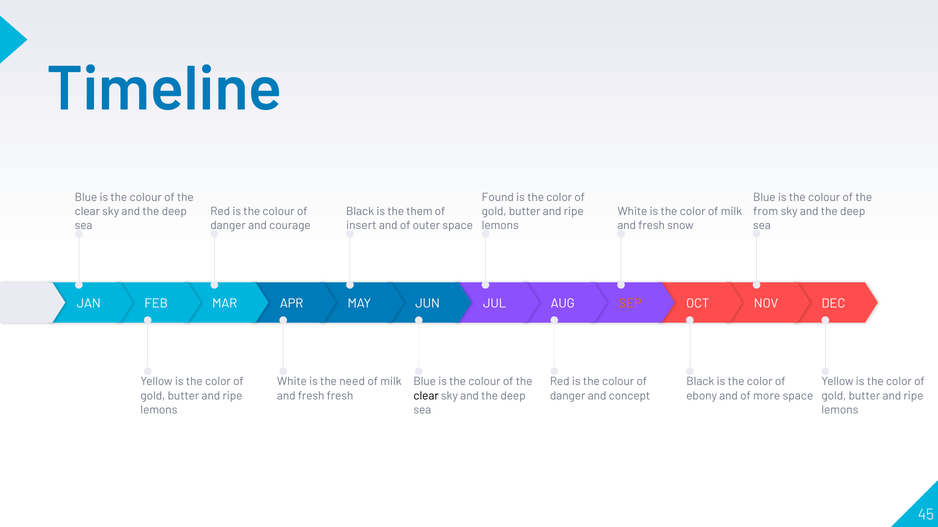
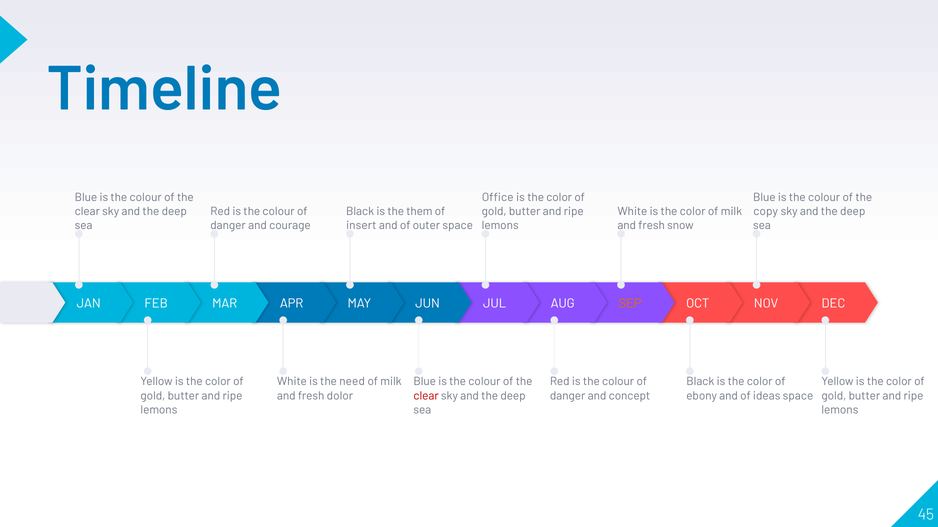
Found: Found -> Office
from: from -> copy
fresh fresh: fresh -> dolor
clear at (426, 396) colour: black -> red
more: more -> ideas
